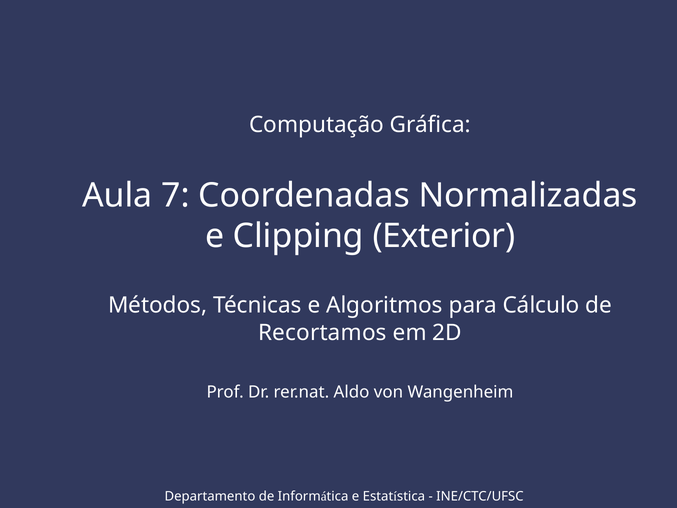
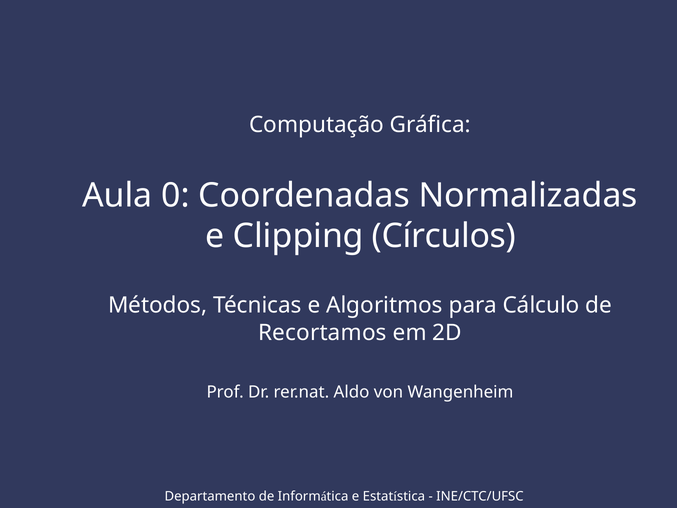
7: 7 -> 0
Exterior: Exterior -> Círculos
